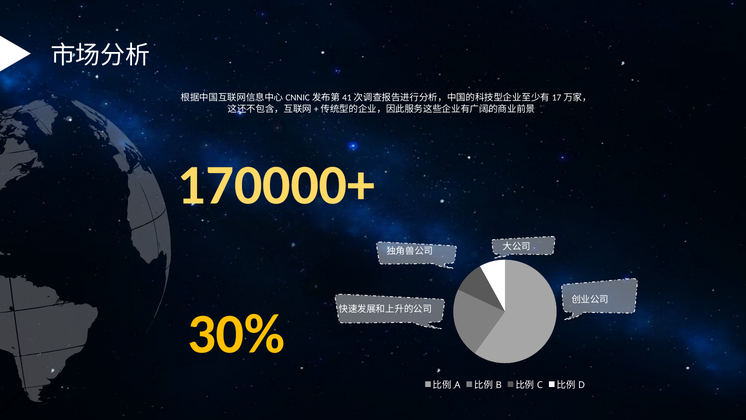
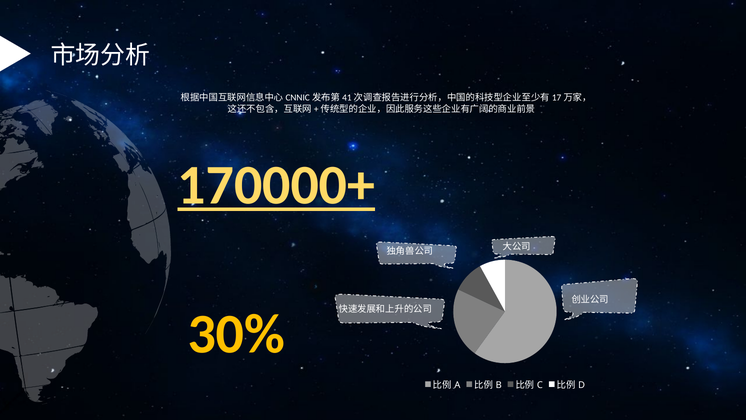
170000+ underline: none -> present
